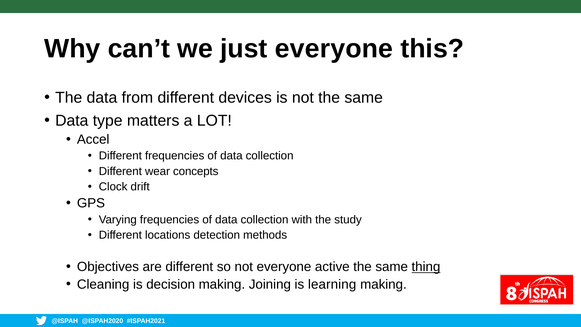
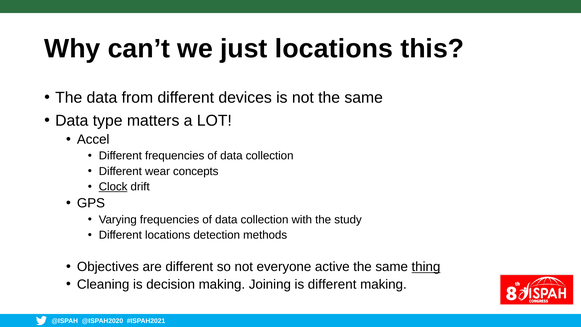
just everyone: everyone -> locations
Clock underline: none -> present
is learning: learning -> different
